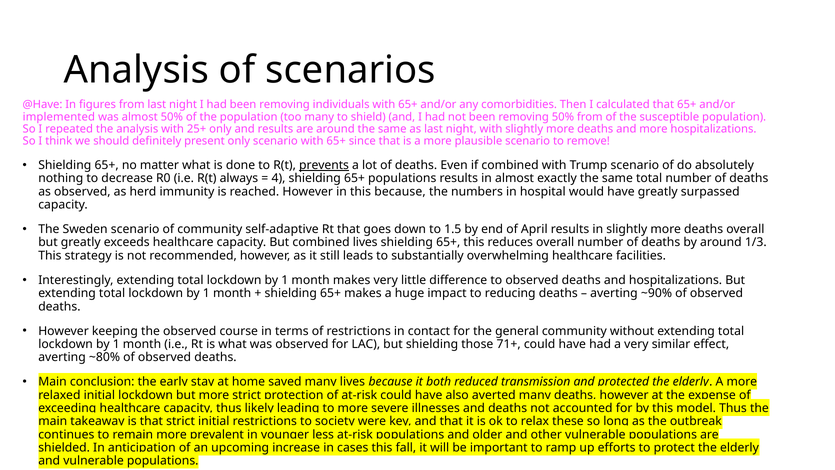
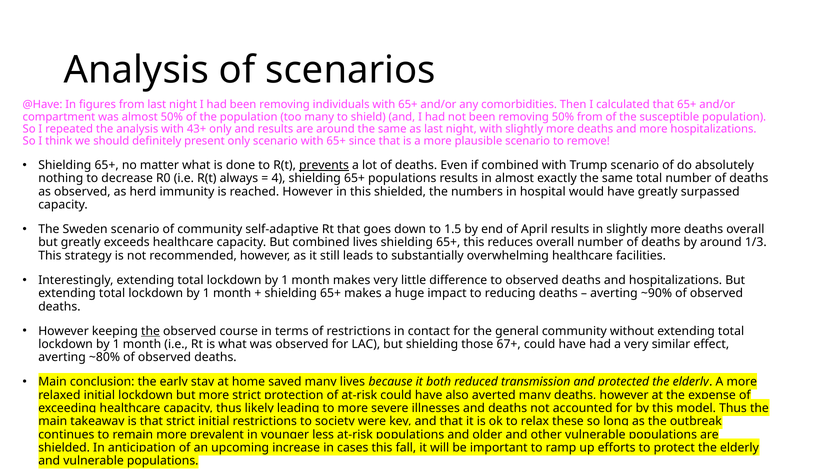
implemented: implemented -> compartment
25+: 25+ -> 43+
this because: because -> shielded
the at (151, 331) underline: none -> present
71+: 71+ -> 67+
